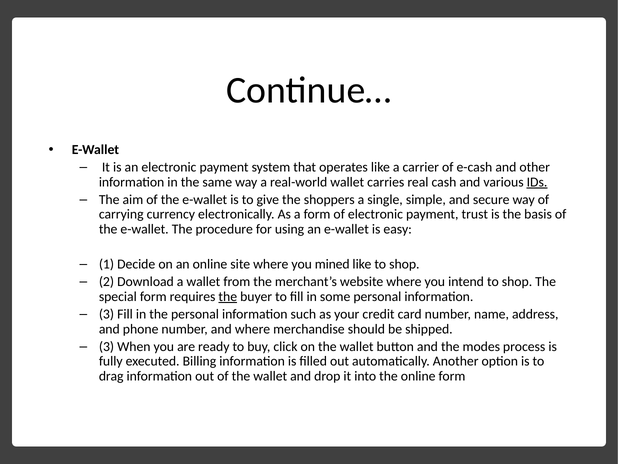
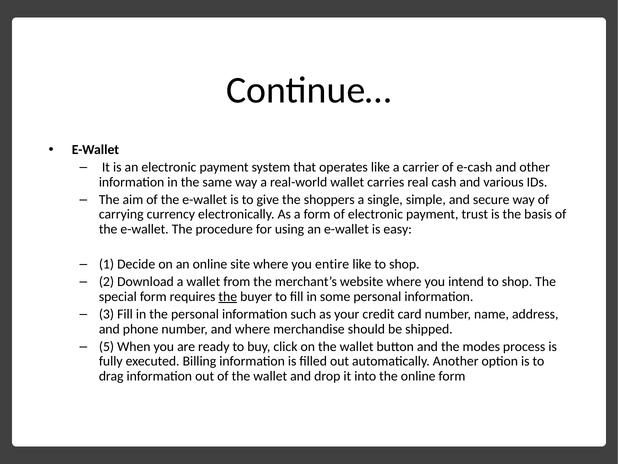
IDs underline: present -> none
mined: mined -> entire
3 at (106, 346): 3 -> 5
